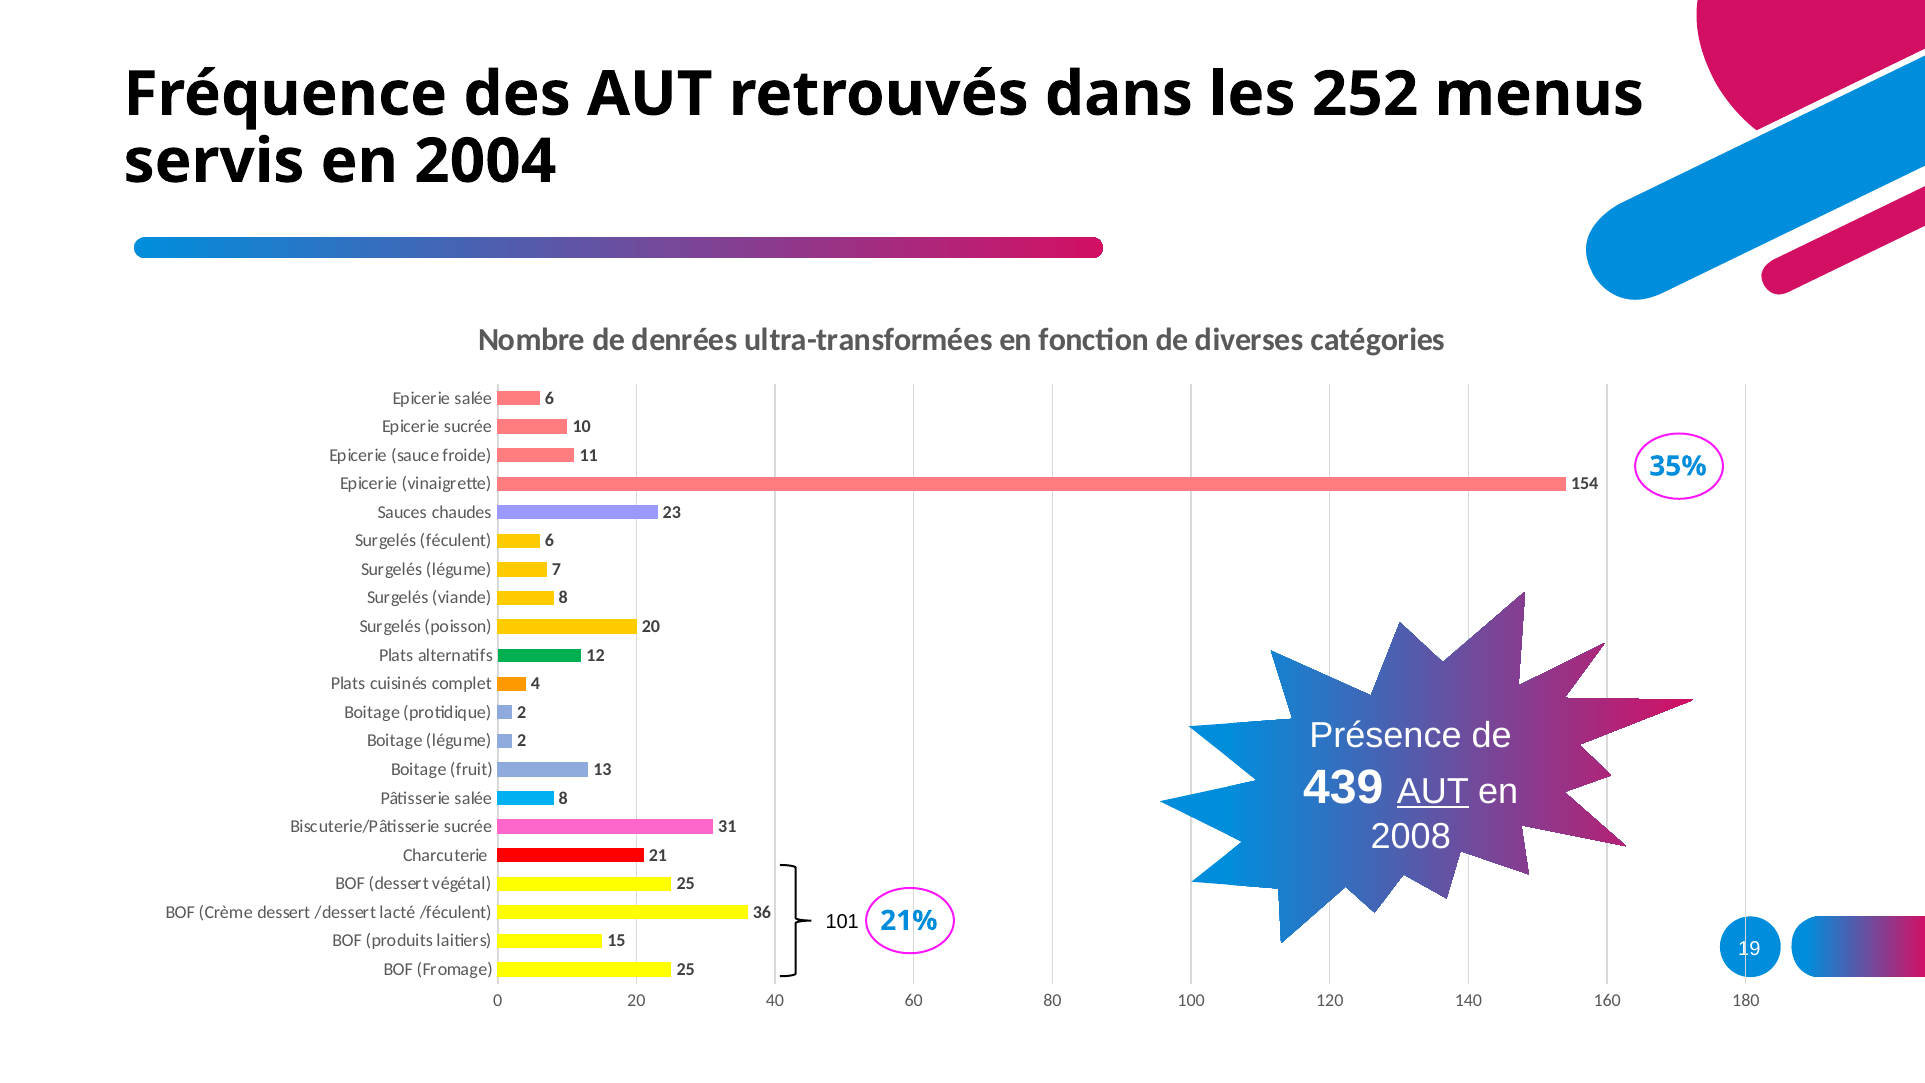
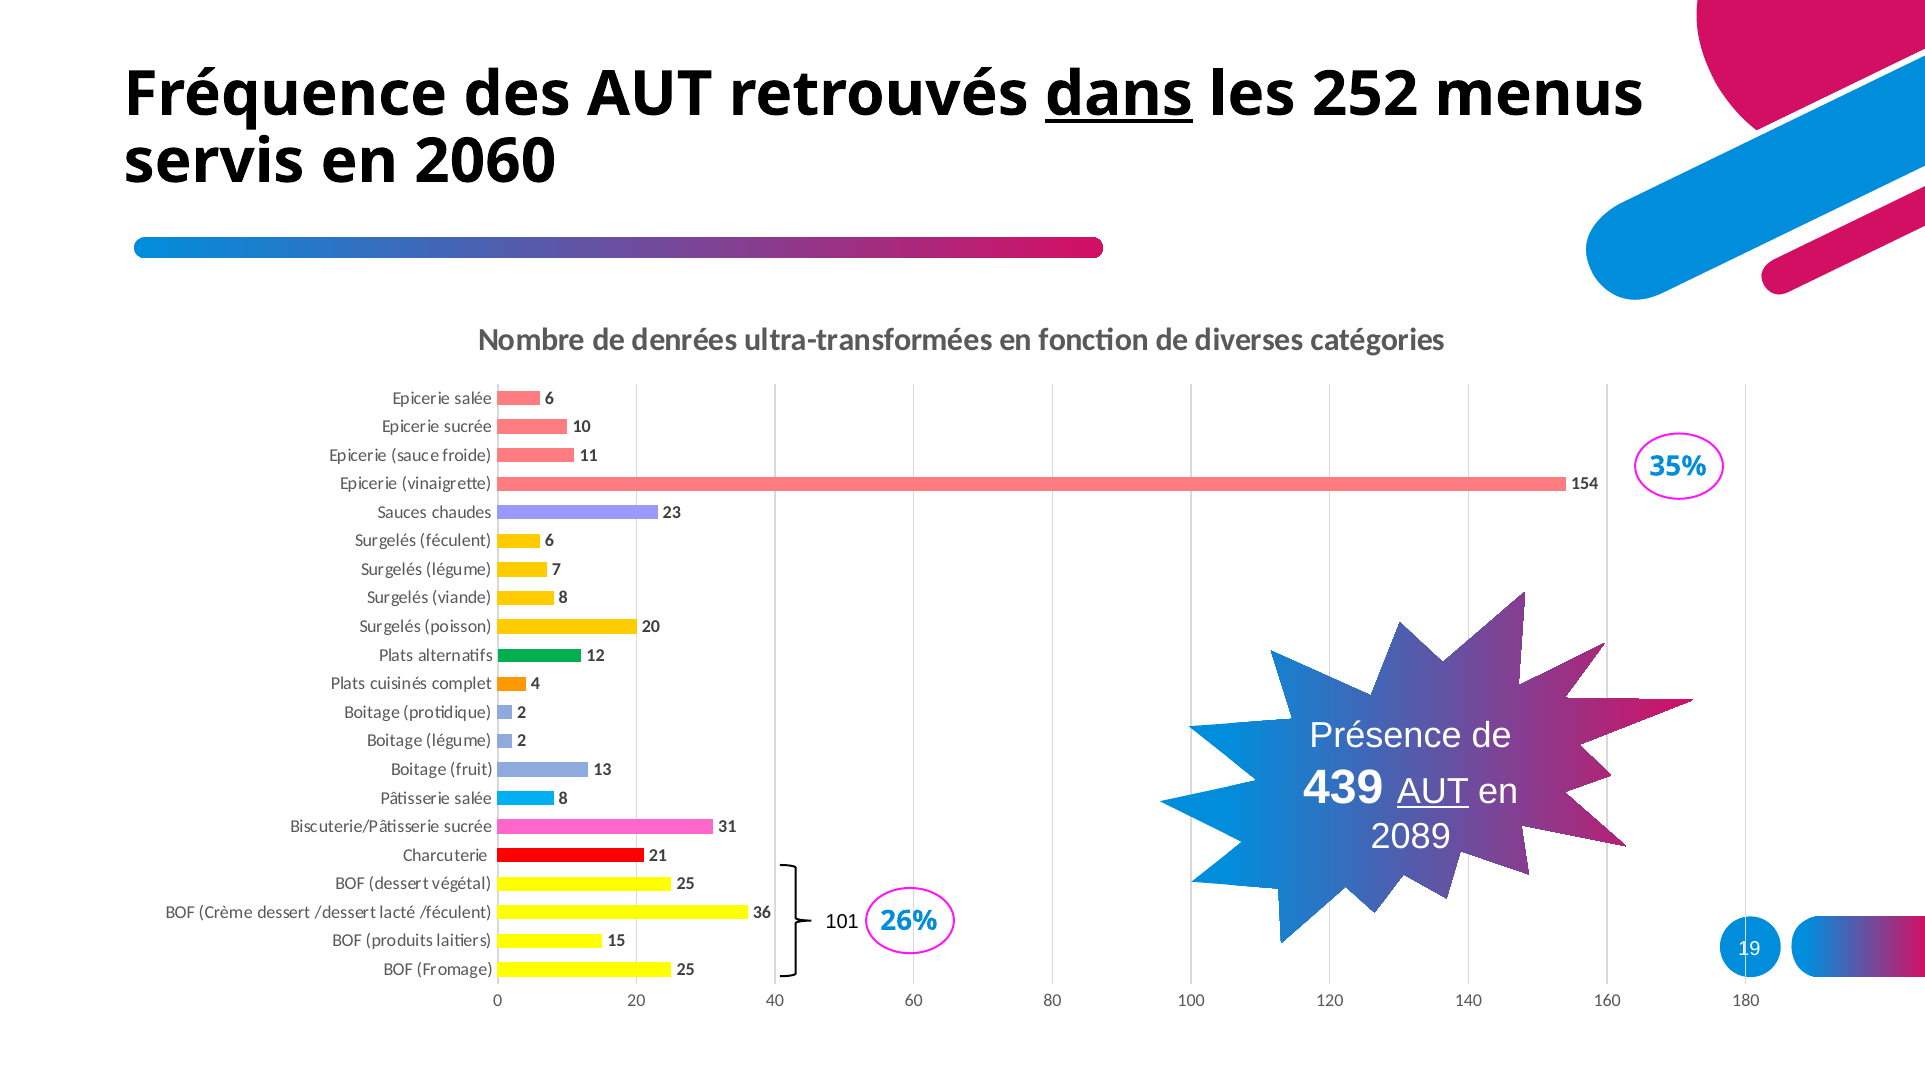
dans underline: none -> present
2004: 2004 -> 2060
2008: 2008 -> 2089
21%: 21% -> 26%
